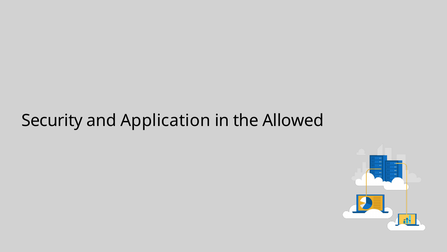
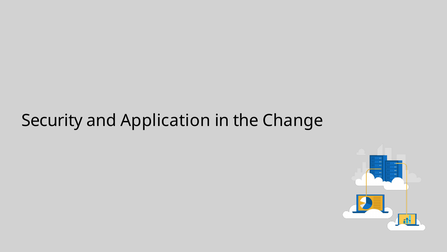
Allowed: Allowed -> Change
